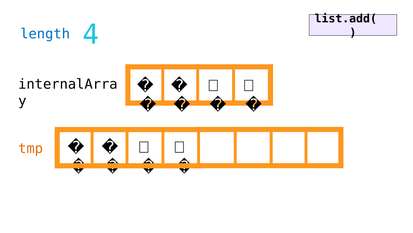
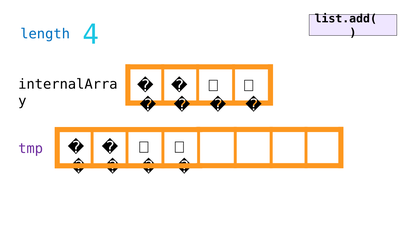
tmp colour: orange -> purple
